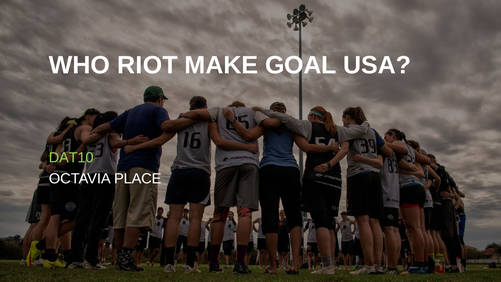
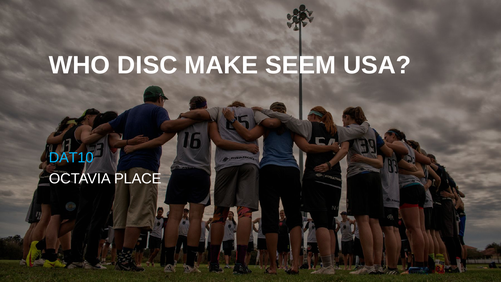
RIOT: RIOT -> DISC
GOAL: GOAL -> SEEM
DAT10 colour: light green -> light blue
